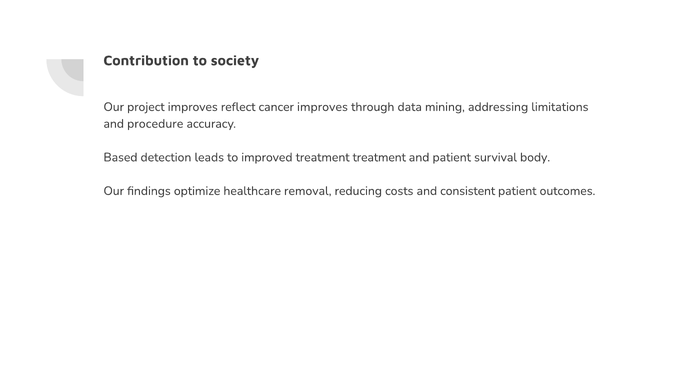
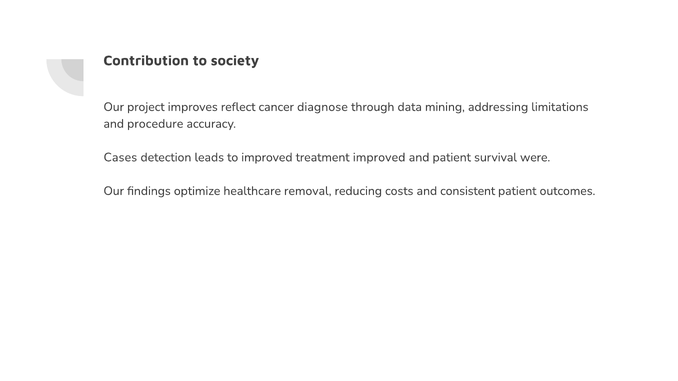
cancer improves: improves -> diagnose
Based: Based -> Cases
treatment treatment: treatment -> improved
body: body -> were
